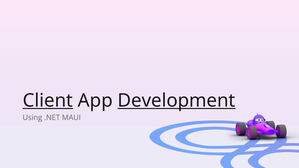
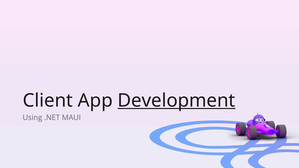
Client underline: present -> none
